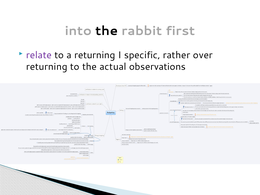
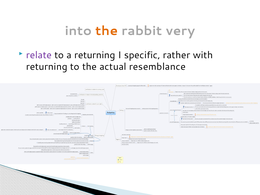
the at (107, 31) colour: black -> orange
first: first -> very
over: over -> with
observations: observations -> resemblance
